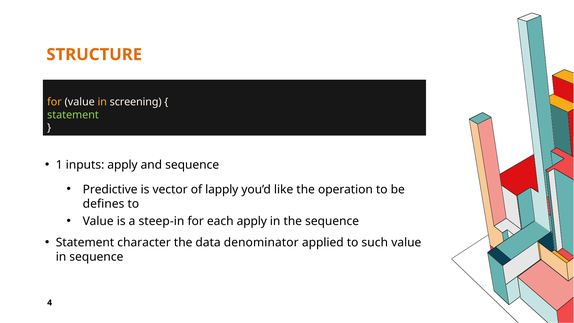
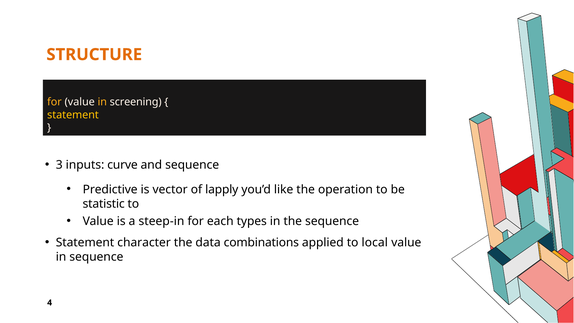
statement at (73, 115) colour: light green -> yellow
1: 1 -> 3
inputs apply: apply -> curve
defines: defines -> statistic
each apply: apply -> types
denominator: denominator -> combinations
such: such -> local
